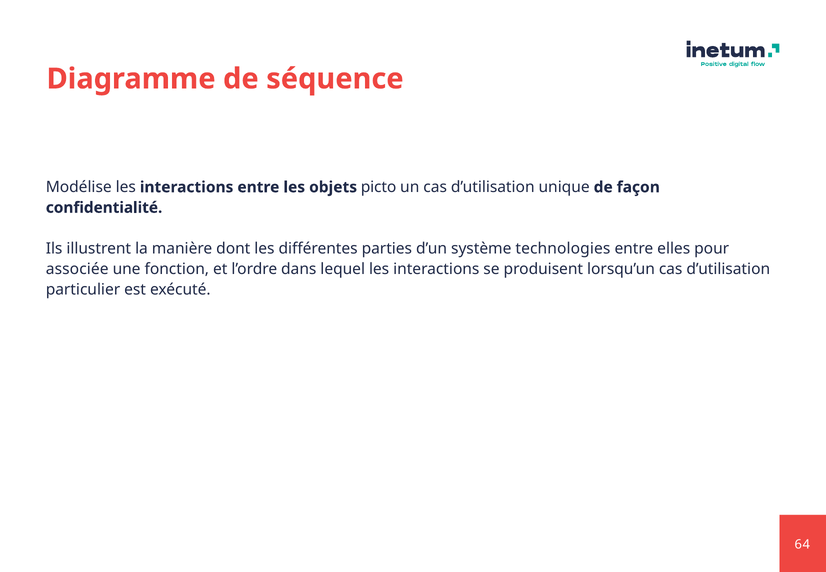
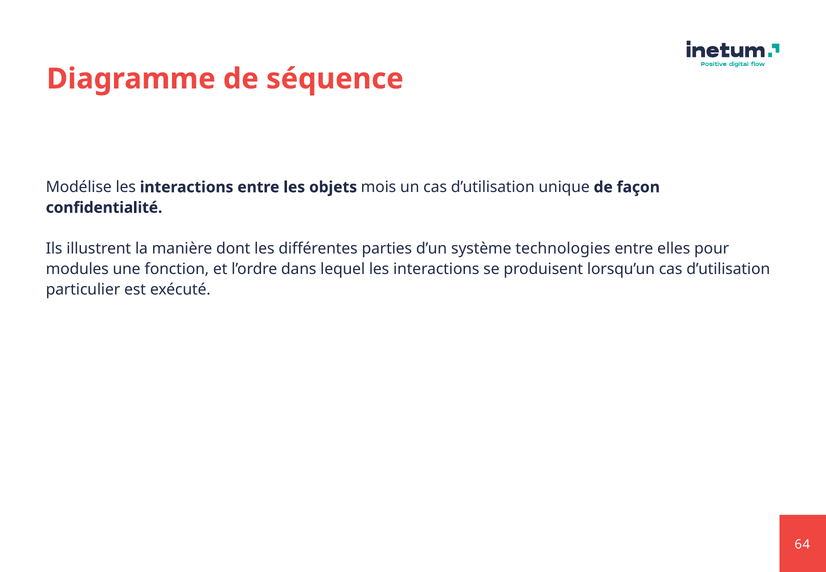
picto: picto -> mois
associée: associée -> modules
